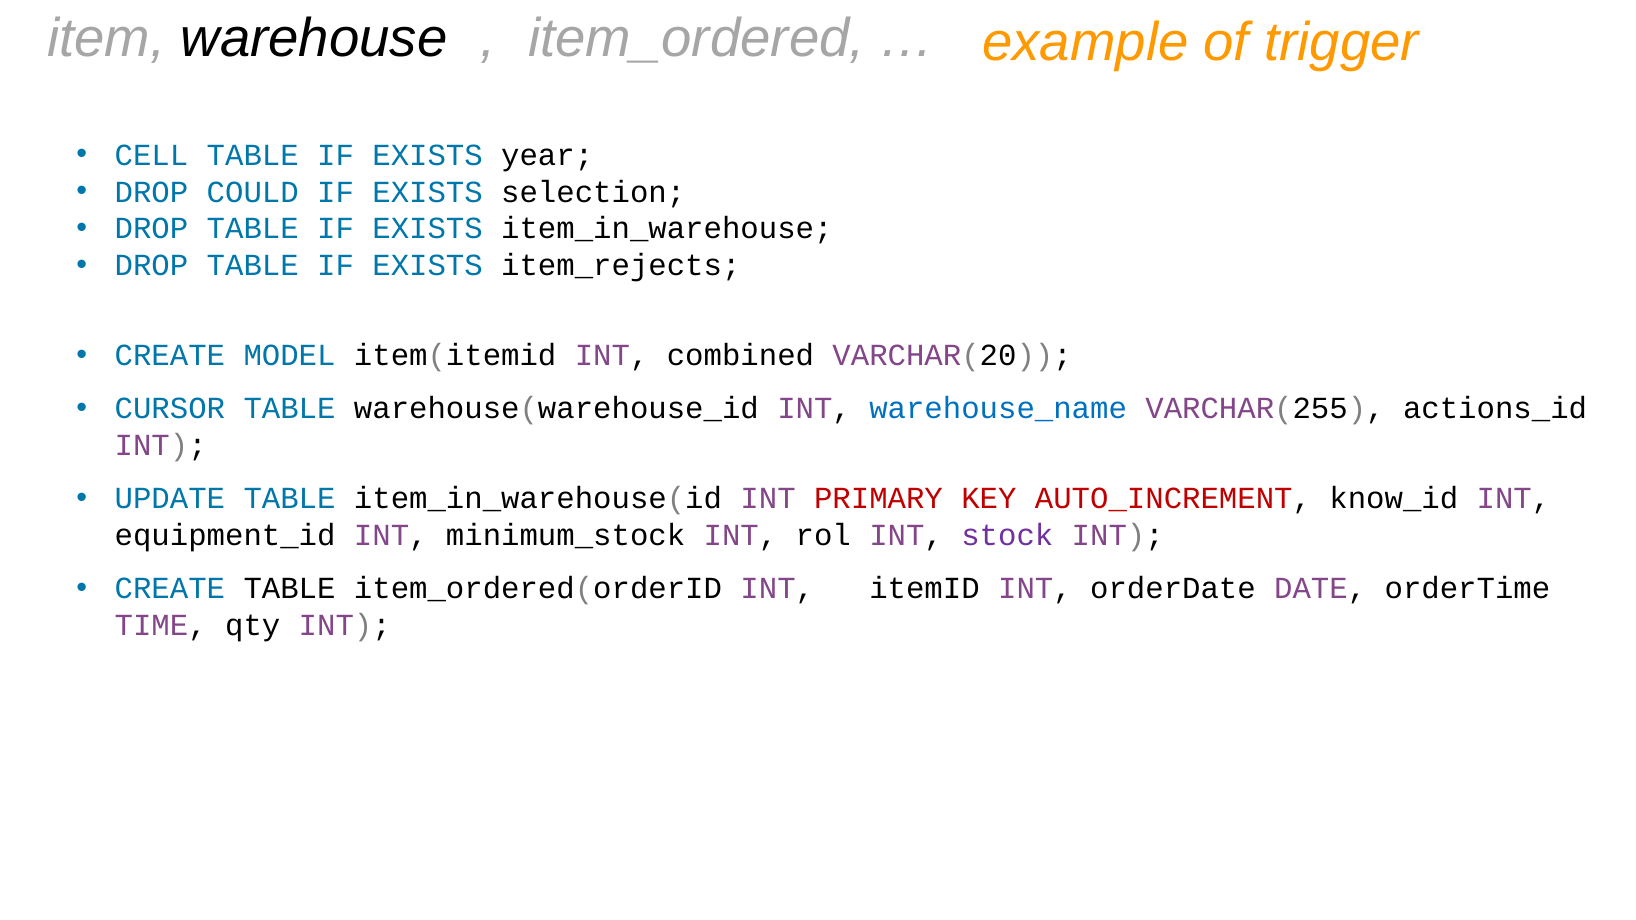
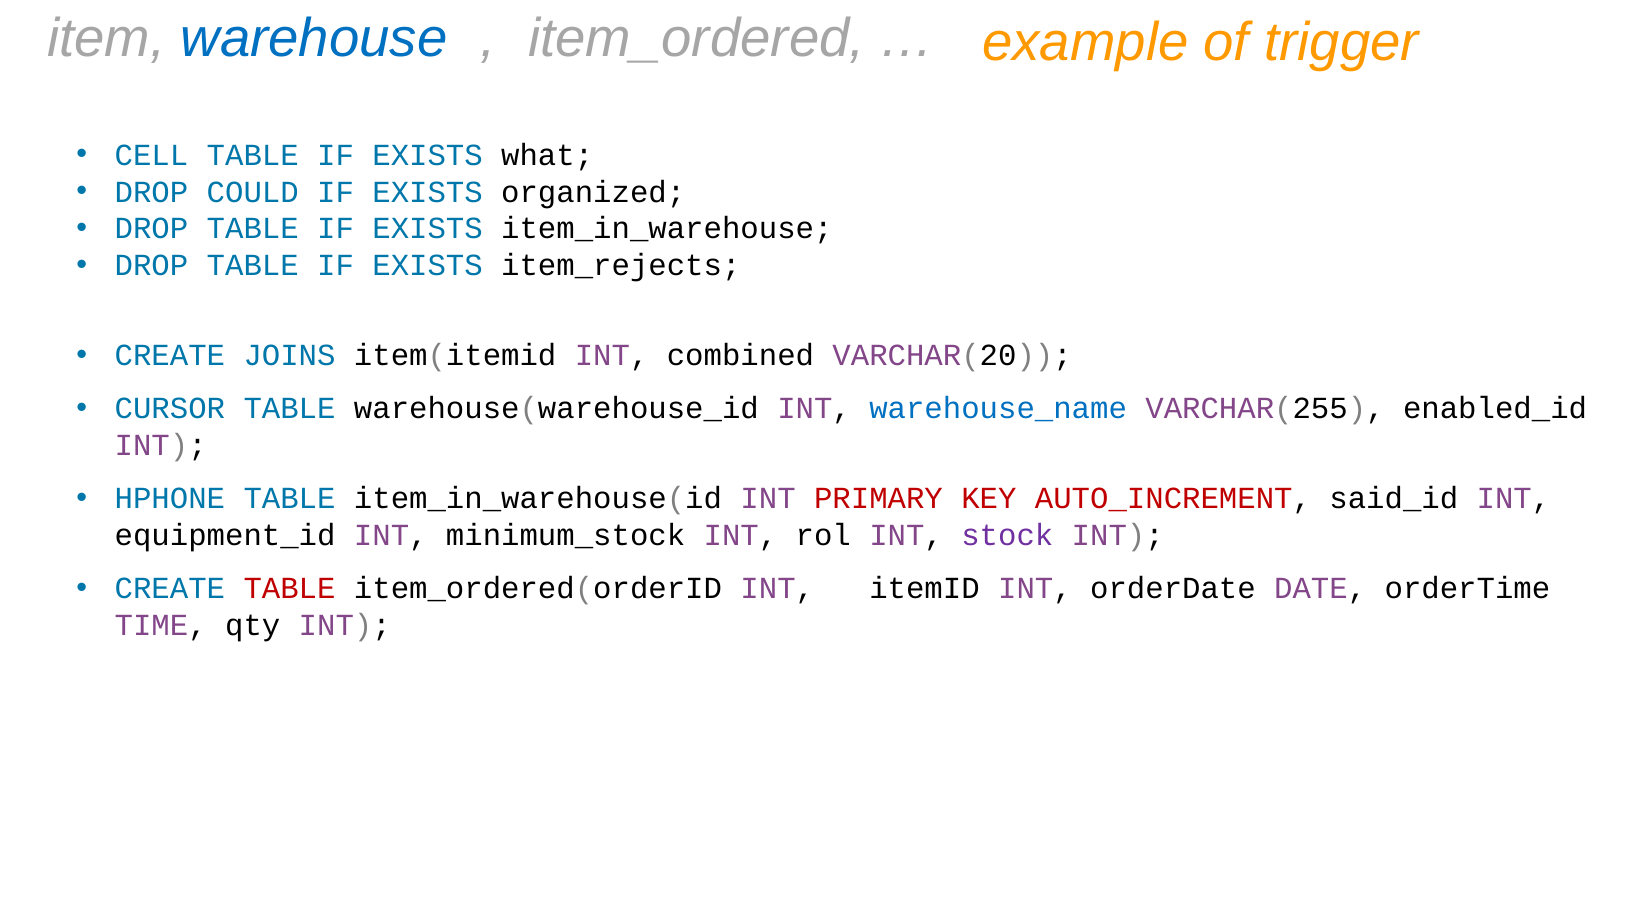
warehouse colour: black -> blue
year: year -> what
selection: selection -> organized
MODEL: MODEL -> JOINS
actions_id: actions_id -> enabled_id
UPDATE: UPDATE -> HPHONE
know_id: know_id -> said_id
TABLE at (290, 589) colour: black -> red
